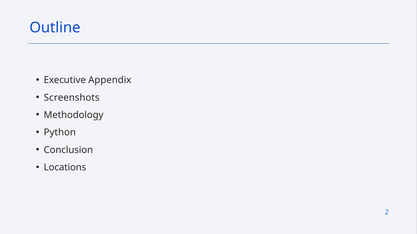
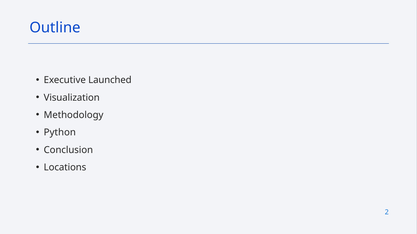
Appendix: Appendix -> Launched
Screenshots: Screenshots -> Visualization
